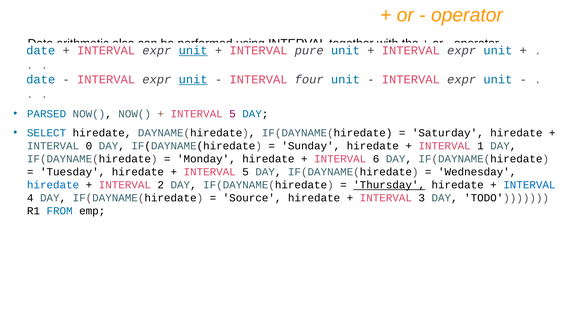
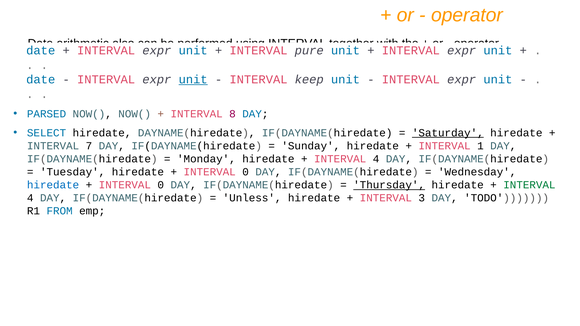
unit at (193, 51) underline: present -> none
four: four -> keep
5 at (233, 114): 5 -> 8
Saturday underline: none -> present
0: 0 -> 7
6 at (376, 159): 6 -> 4
5 at (246, 172): 5 -> 0
2 at (161, 185): 2 -> 0
INTERVAL at (529, 185) colour: blue -> green
Source: Source -> Unless
